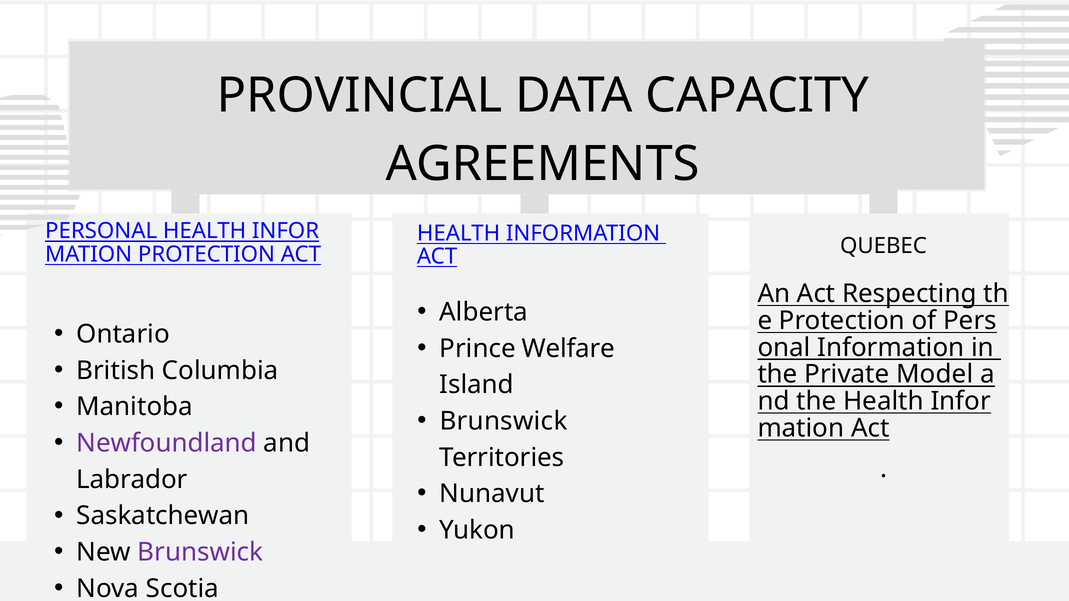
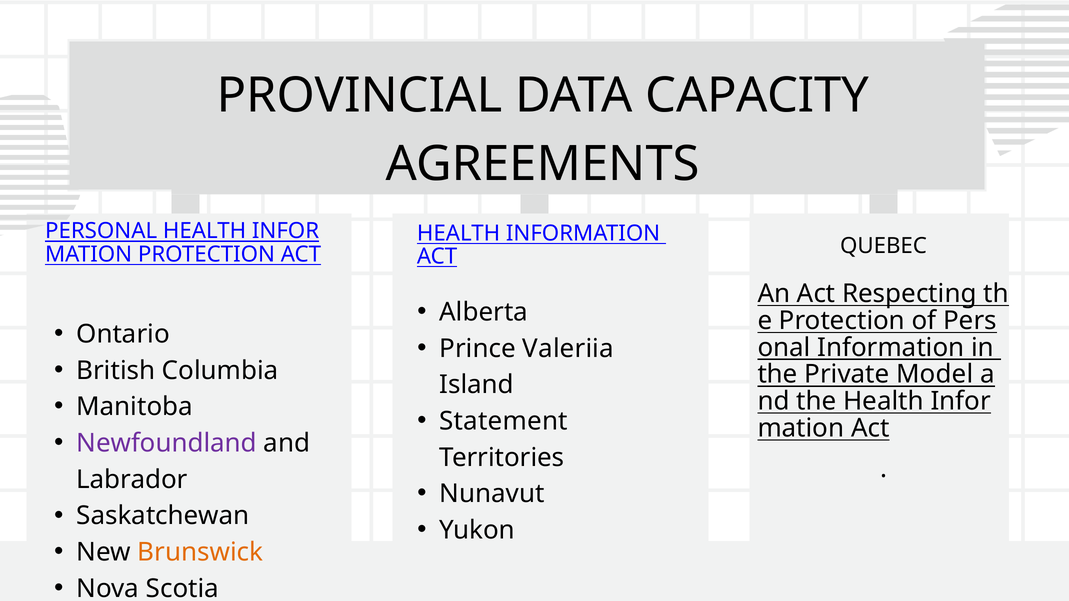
Welfare: Welfare -> Valeriia
Brunswick at (504, 421): Brunswick -> Statement
Brunswick at (200, 552) colour: purple -> orange
